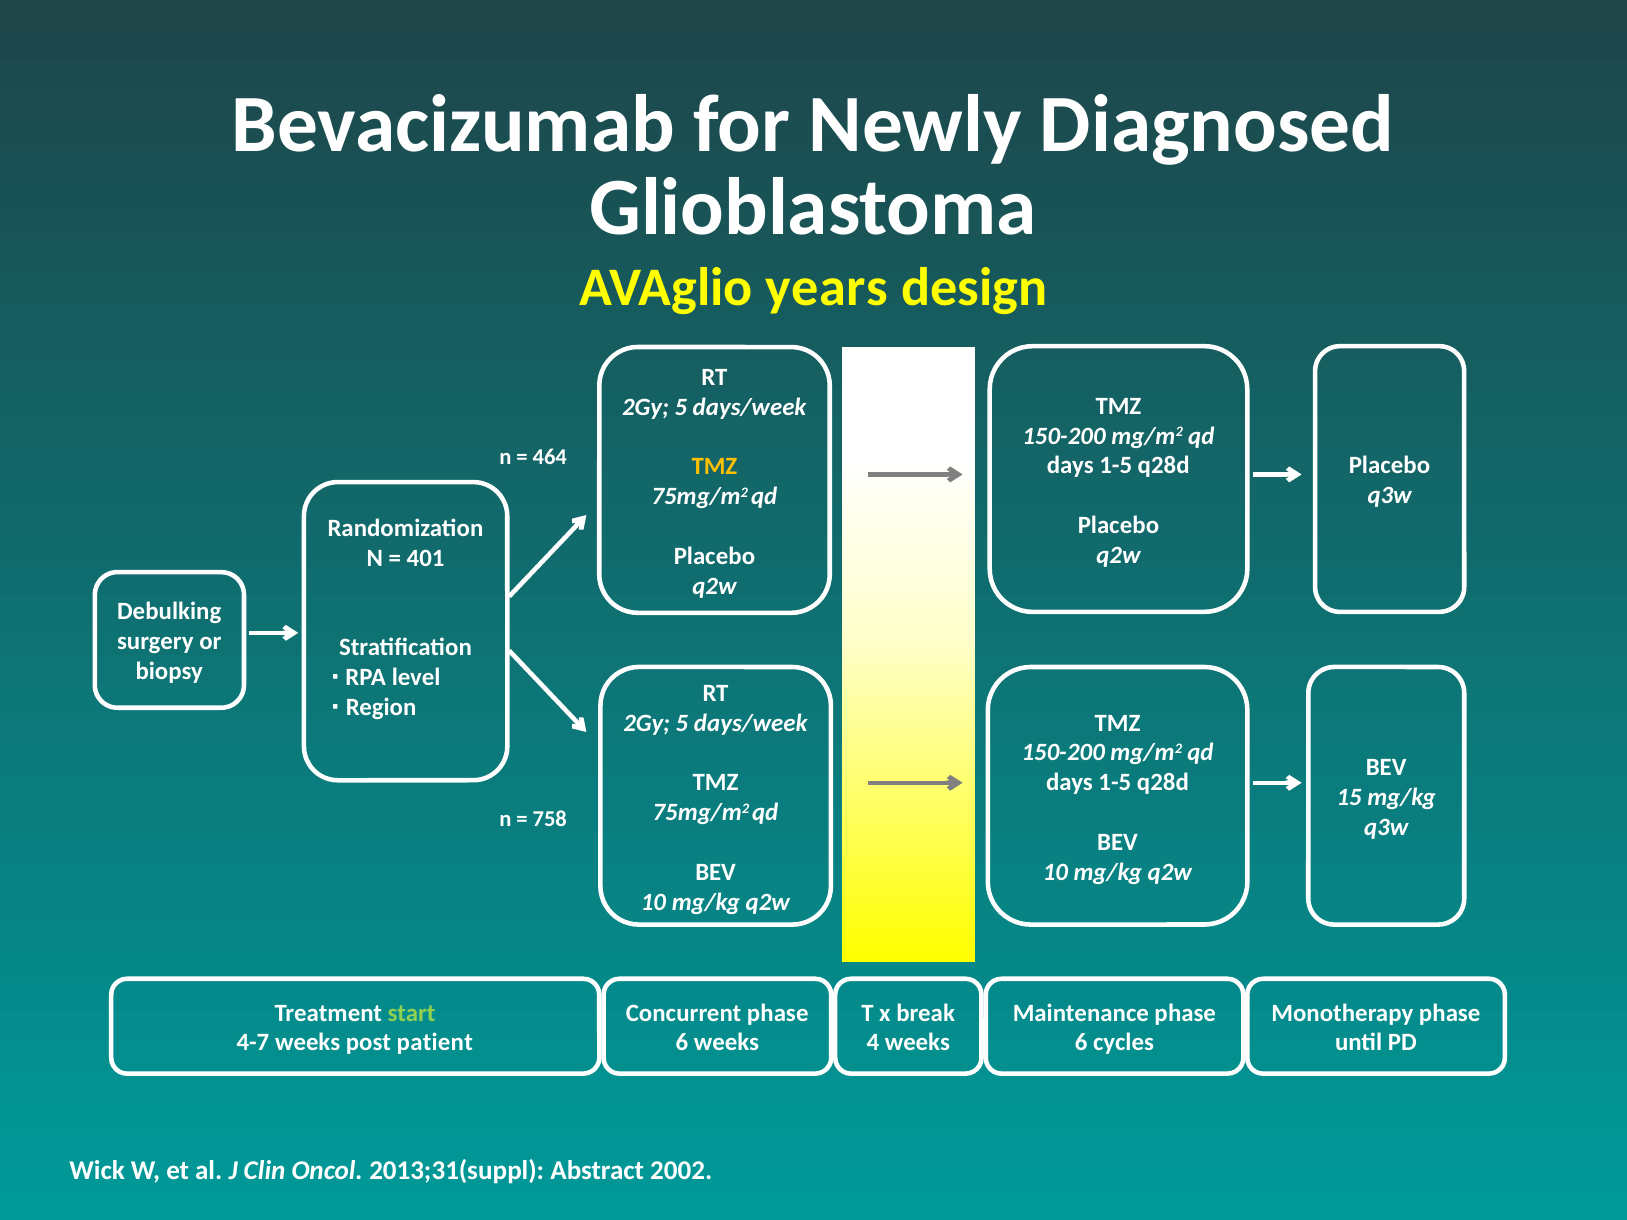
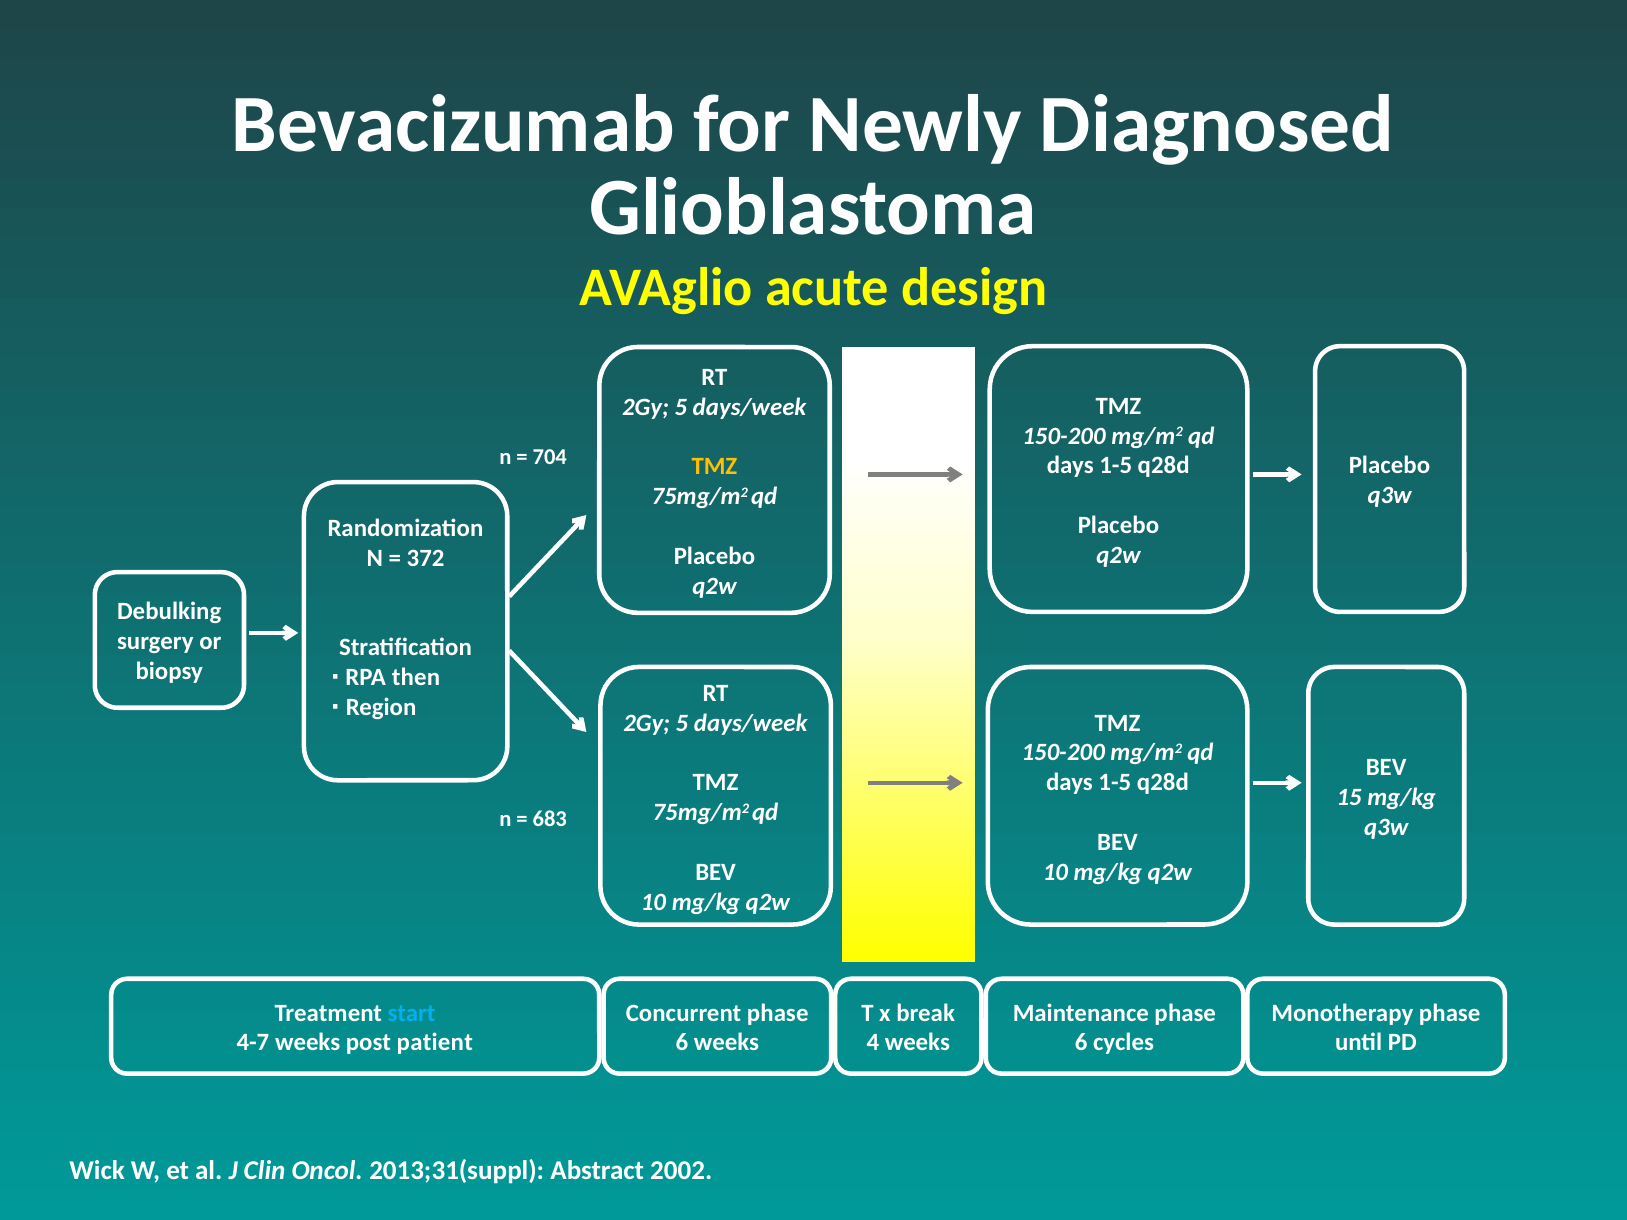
years: years -> acute
464: 464 -> 704
401: 401 -> 372
level: level -> then
758: 758 -> 683
start colour: light green -> light blue
